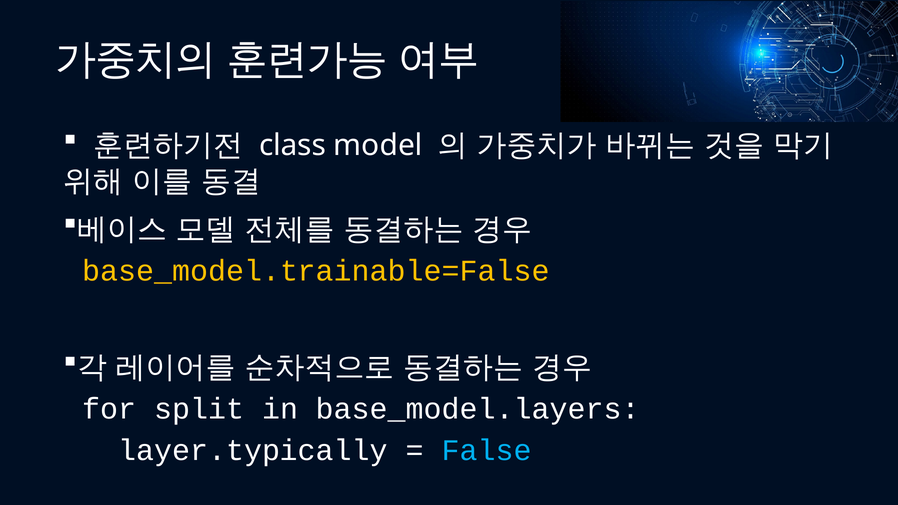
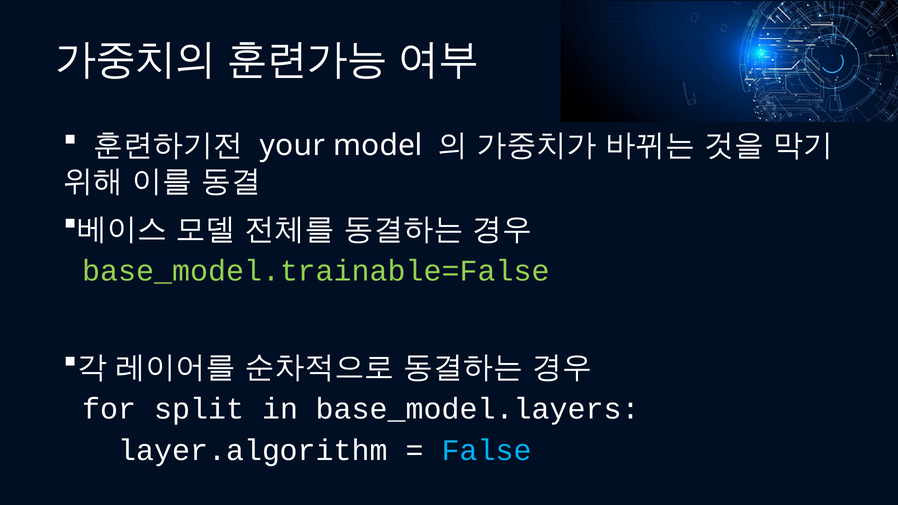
class: class -> your
base_model.trainable=False colour: yellow -> light green
layer.typically: layer.typically -> layer.algorithm
